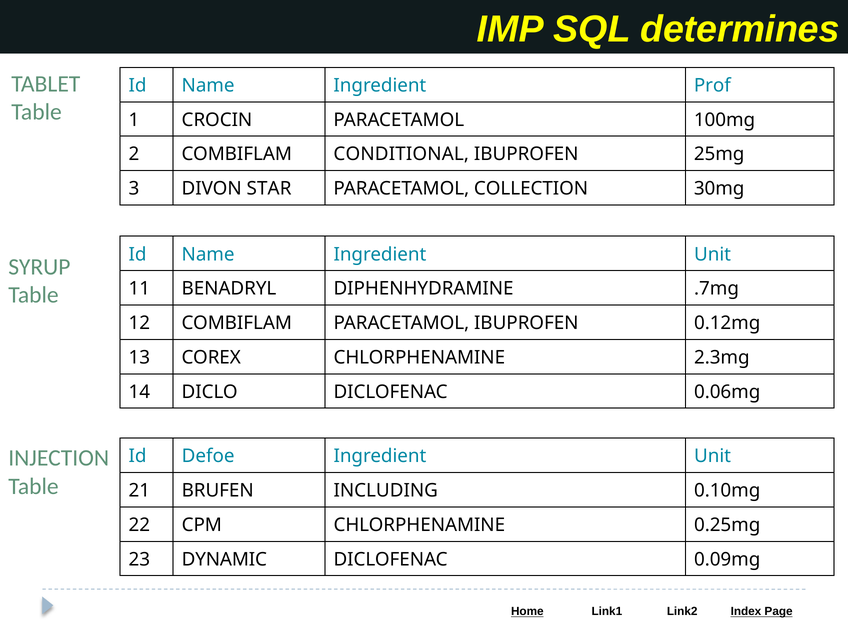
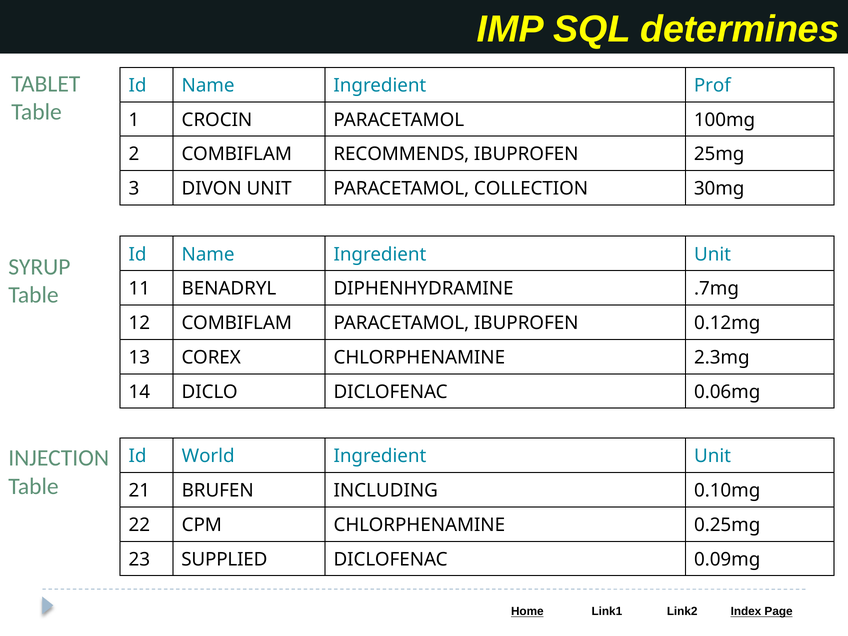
CONDITIONAL: CONDITIONAL -> RECOMMENDS
DIVON STAR: STAR -> UNIT
Defoe: Defoe -> World
DYNAMIC: DYNAMIC -> SUPPLIED
